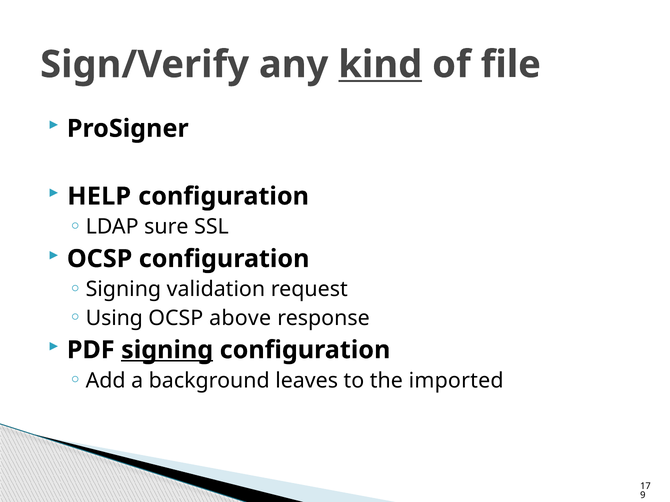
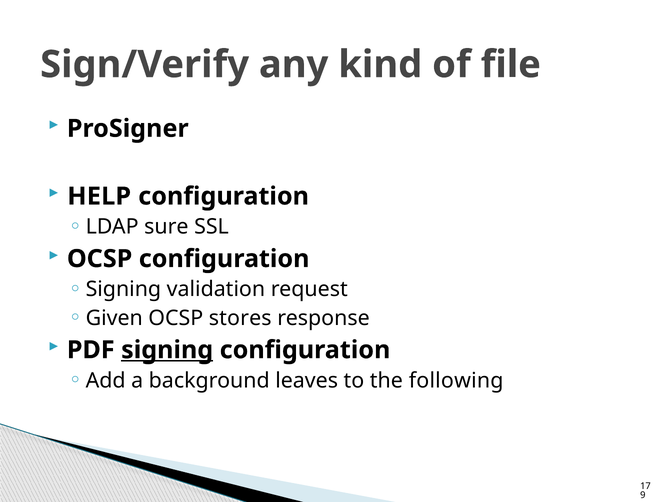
kind underline: present -> none
Using: Using -> Given
above: above -> stores
imported: imported -> following
